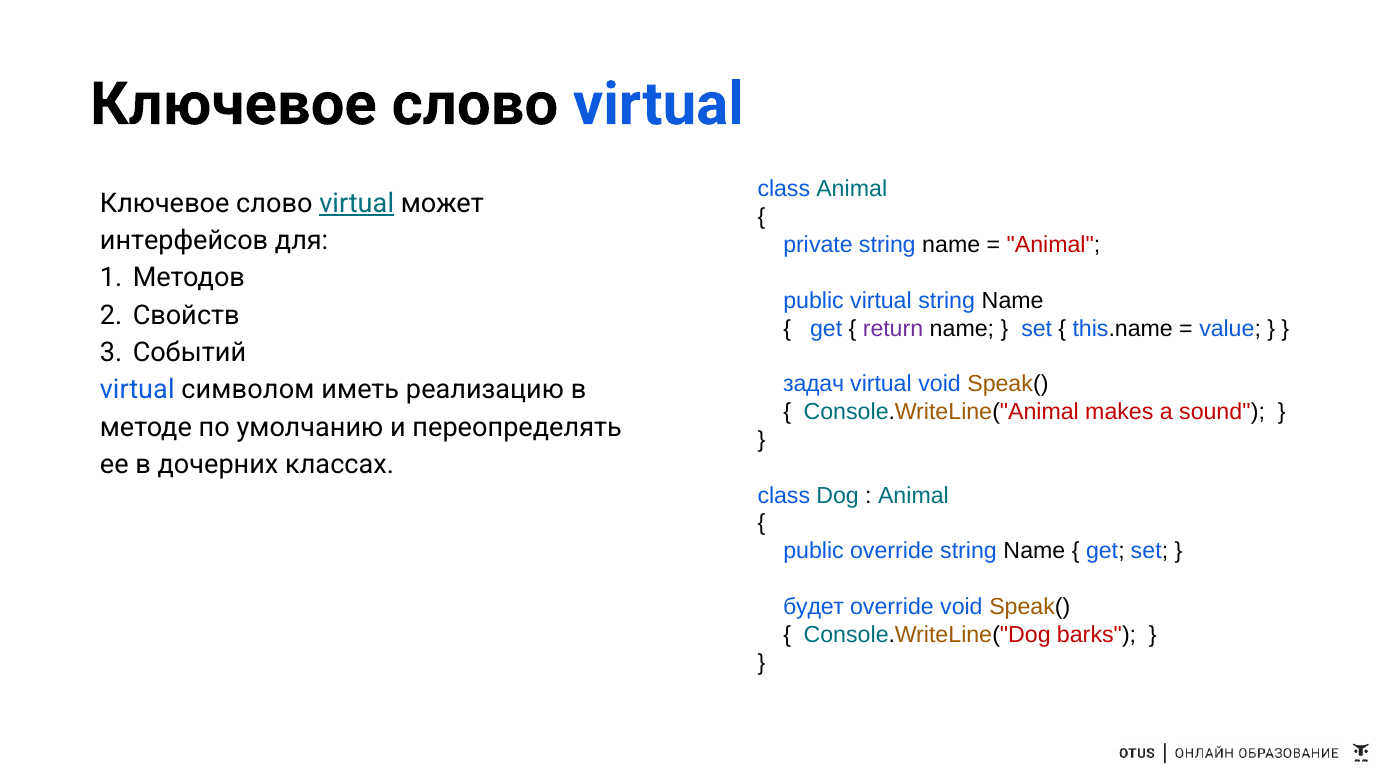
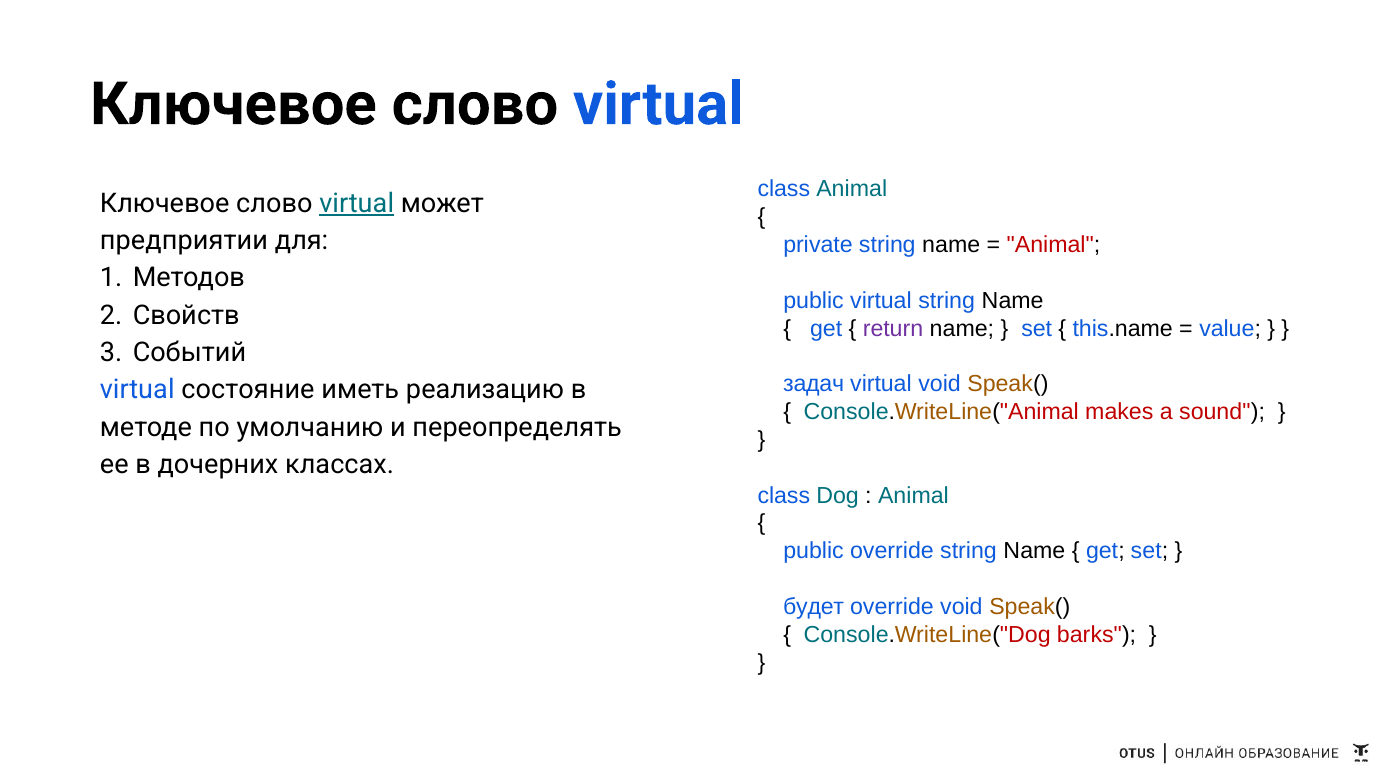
интерфейсов: интерфейсов -> предприятии
символом: символом -> состояние
